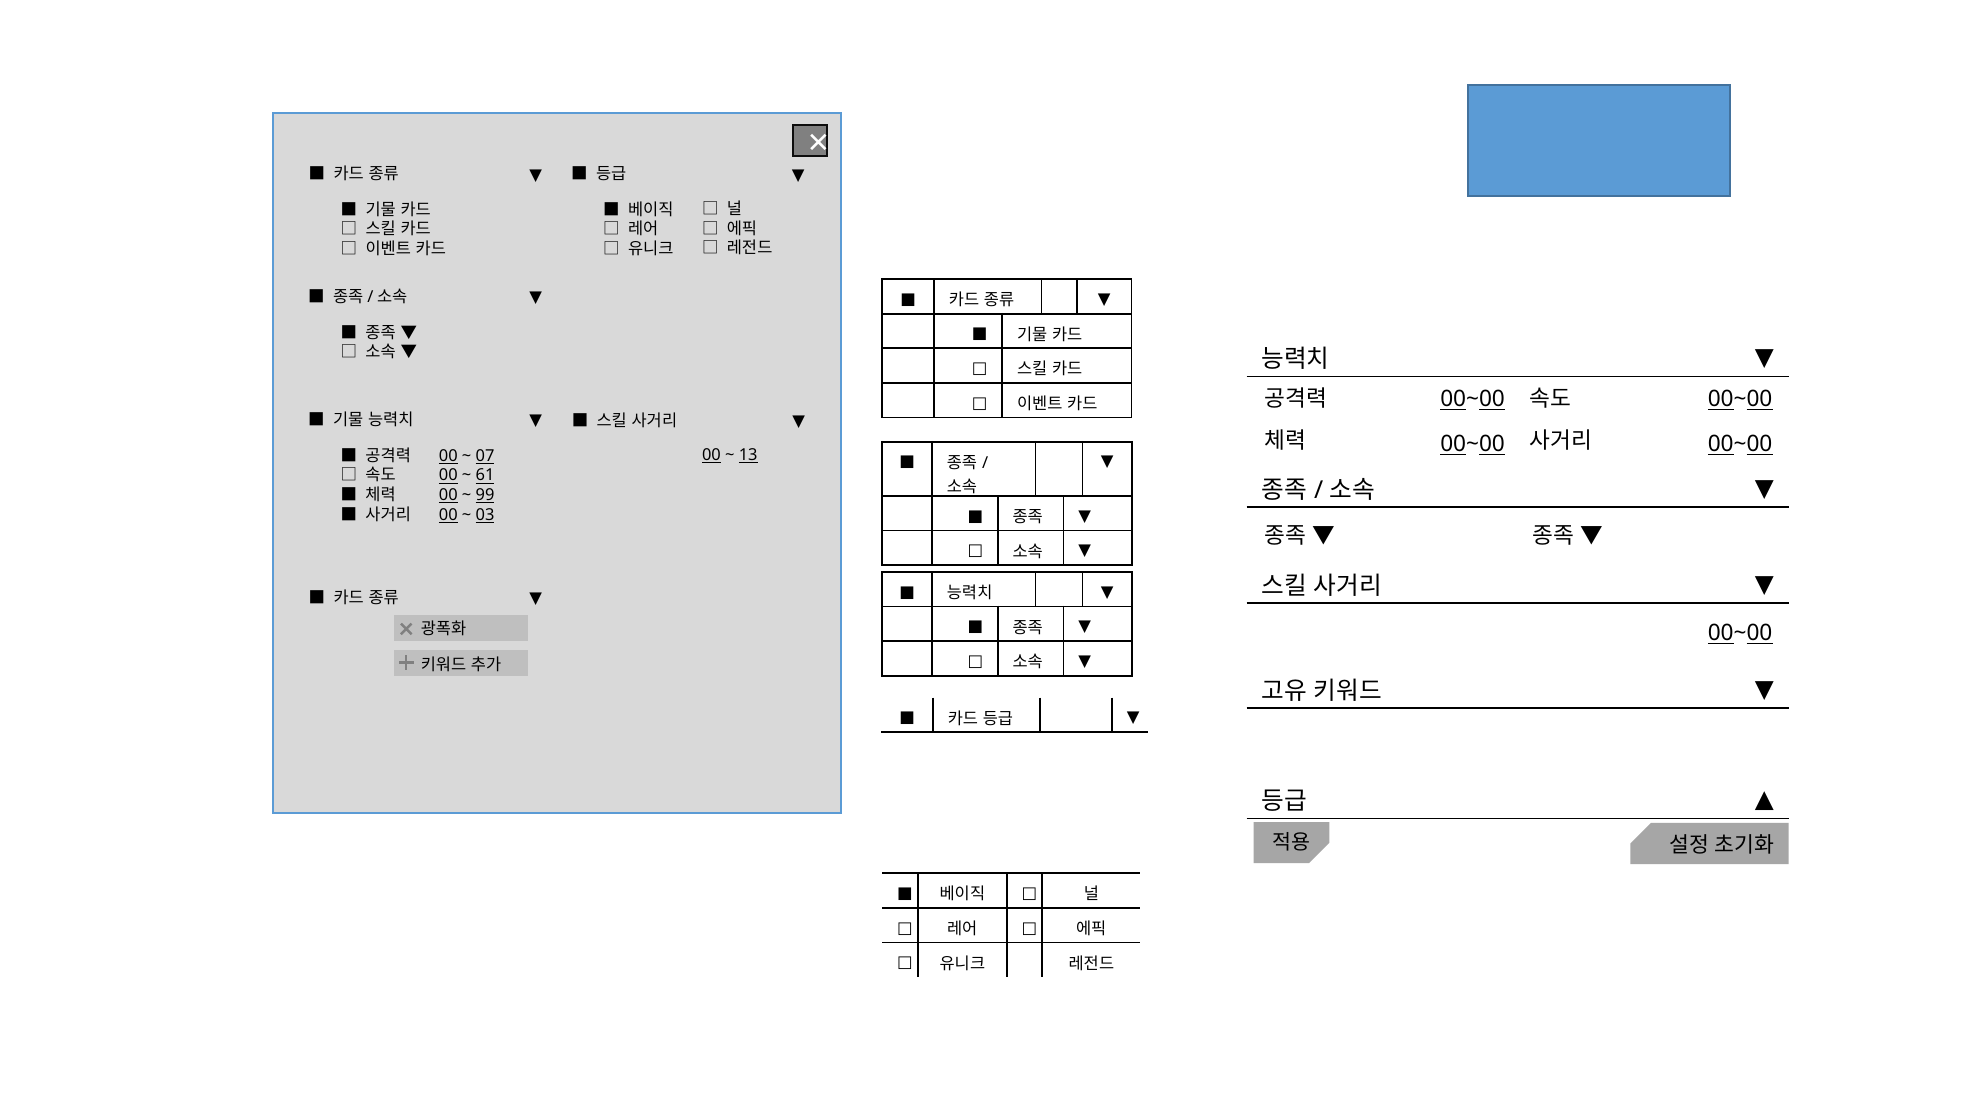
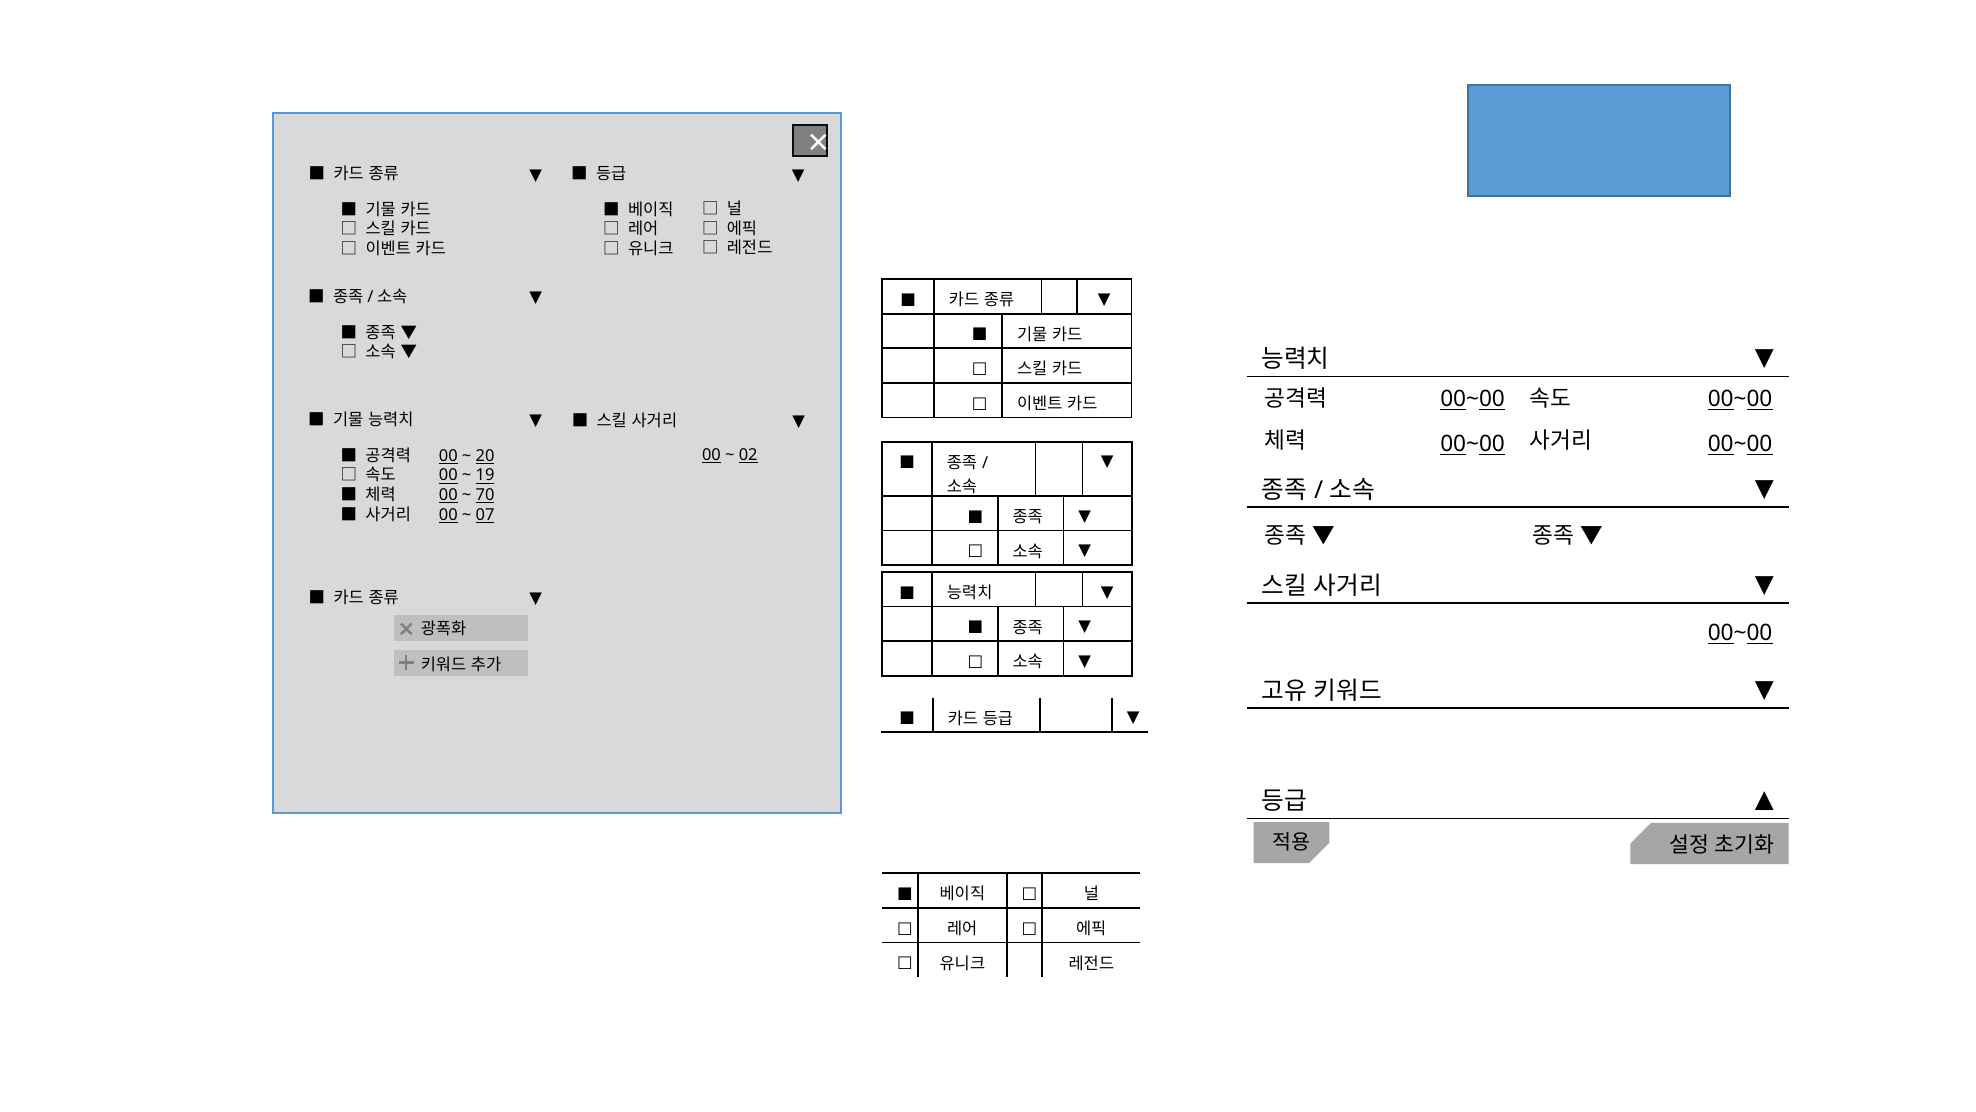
13: 13 -> 02
07: 07 -> 20
61: 61 -> 19
99: 99 -> 70
03: 03 -> 07
